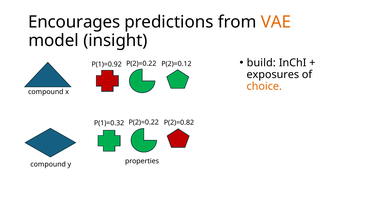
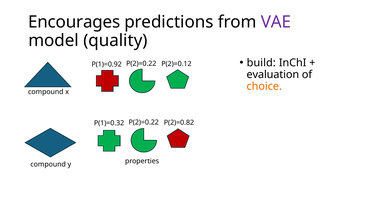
VAE colour: orange -> purple
insight: insight -> quality
exposures: exposures -> evaluation
